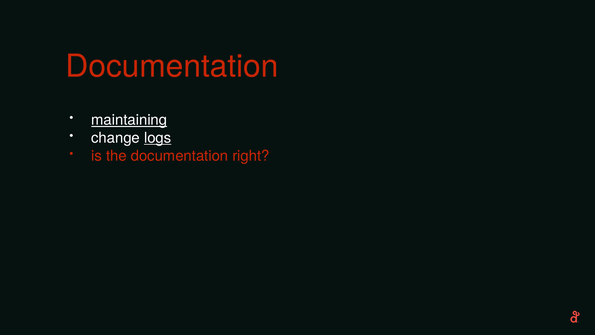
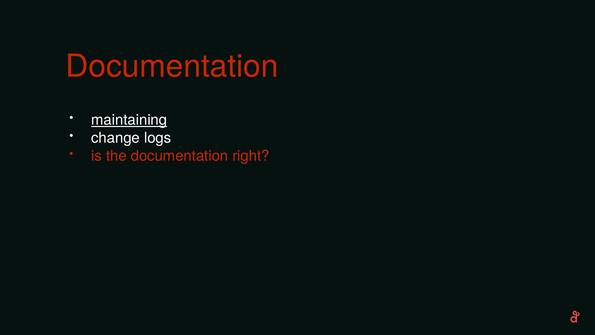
logs underline: present -> none
